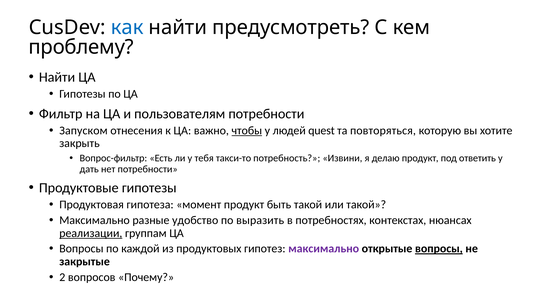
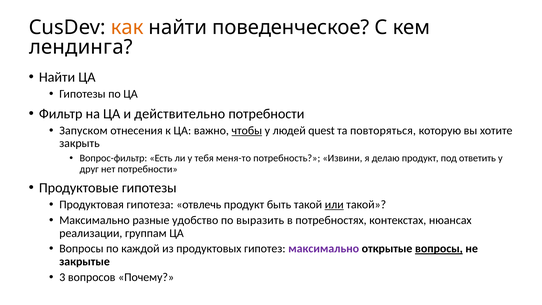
как colour: blue -> orange
предусмотреть: предусмотреть -> поведенческое
проблему: проблему -> лендинга
пользователям: пользователям -> действительно
такси-то: такси-то -> меня-то
дать: дать -> друг
момент: момент -> отвлечь
или underline: none -> present
реализации underline: present -> none
2: 2 -> 3
